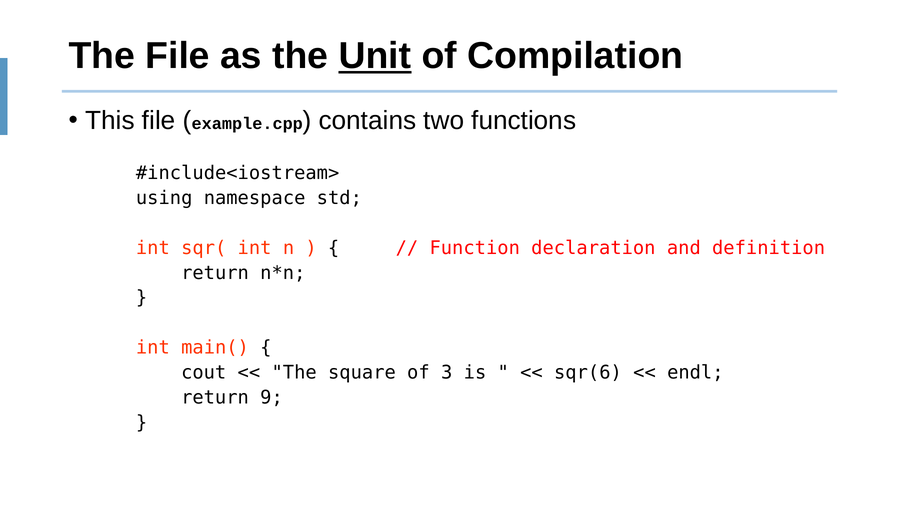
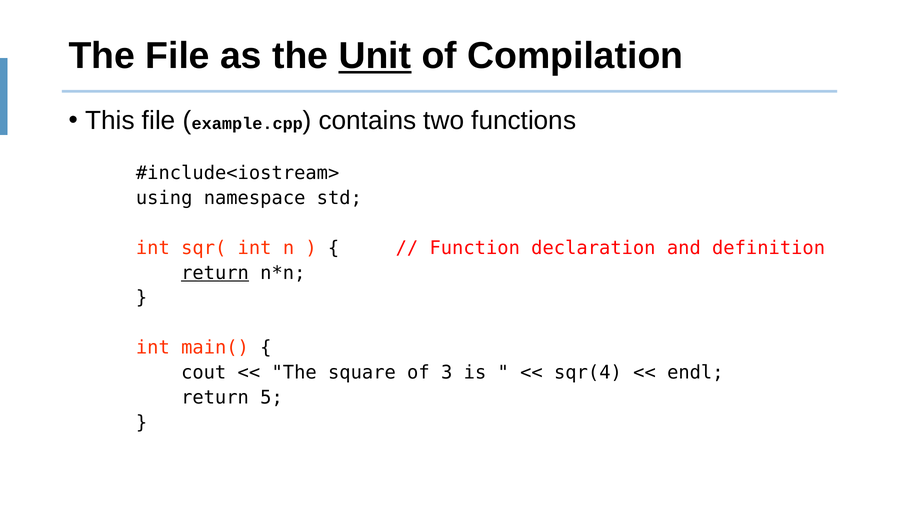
return at (215, 273) underline: none -> present
sqr(6: sqr(6 -> sqr(4
9: 9 -> 5
